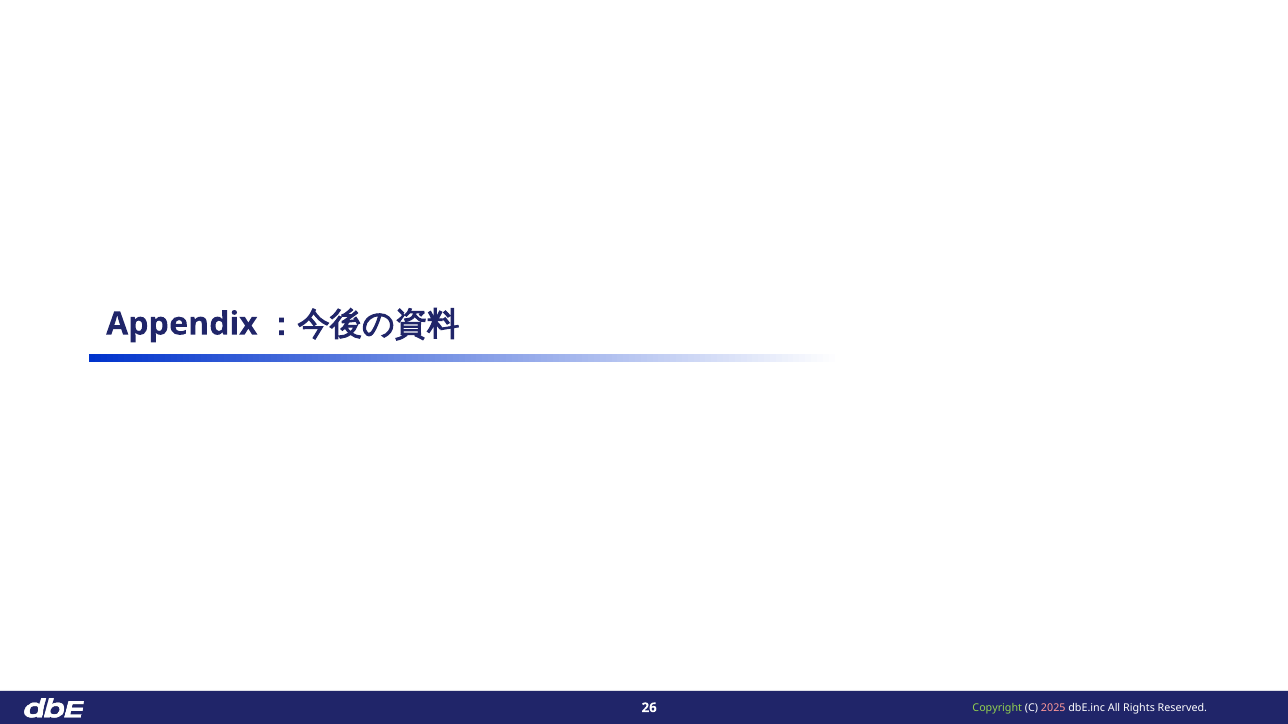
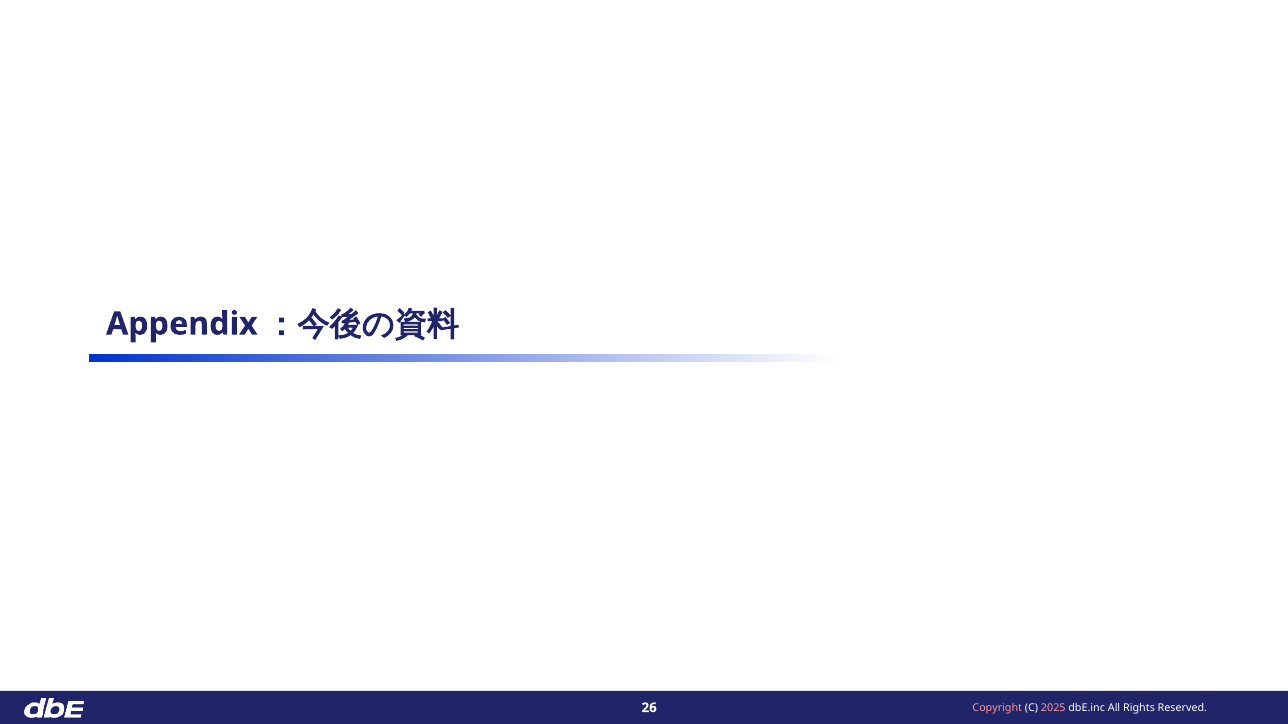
Copyright colour: light green -> pink
